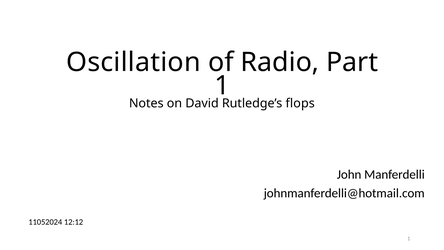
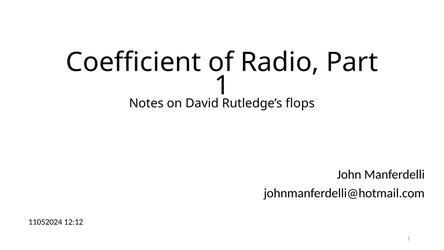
Oscillation: Oscillation -> Coefficient
